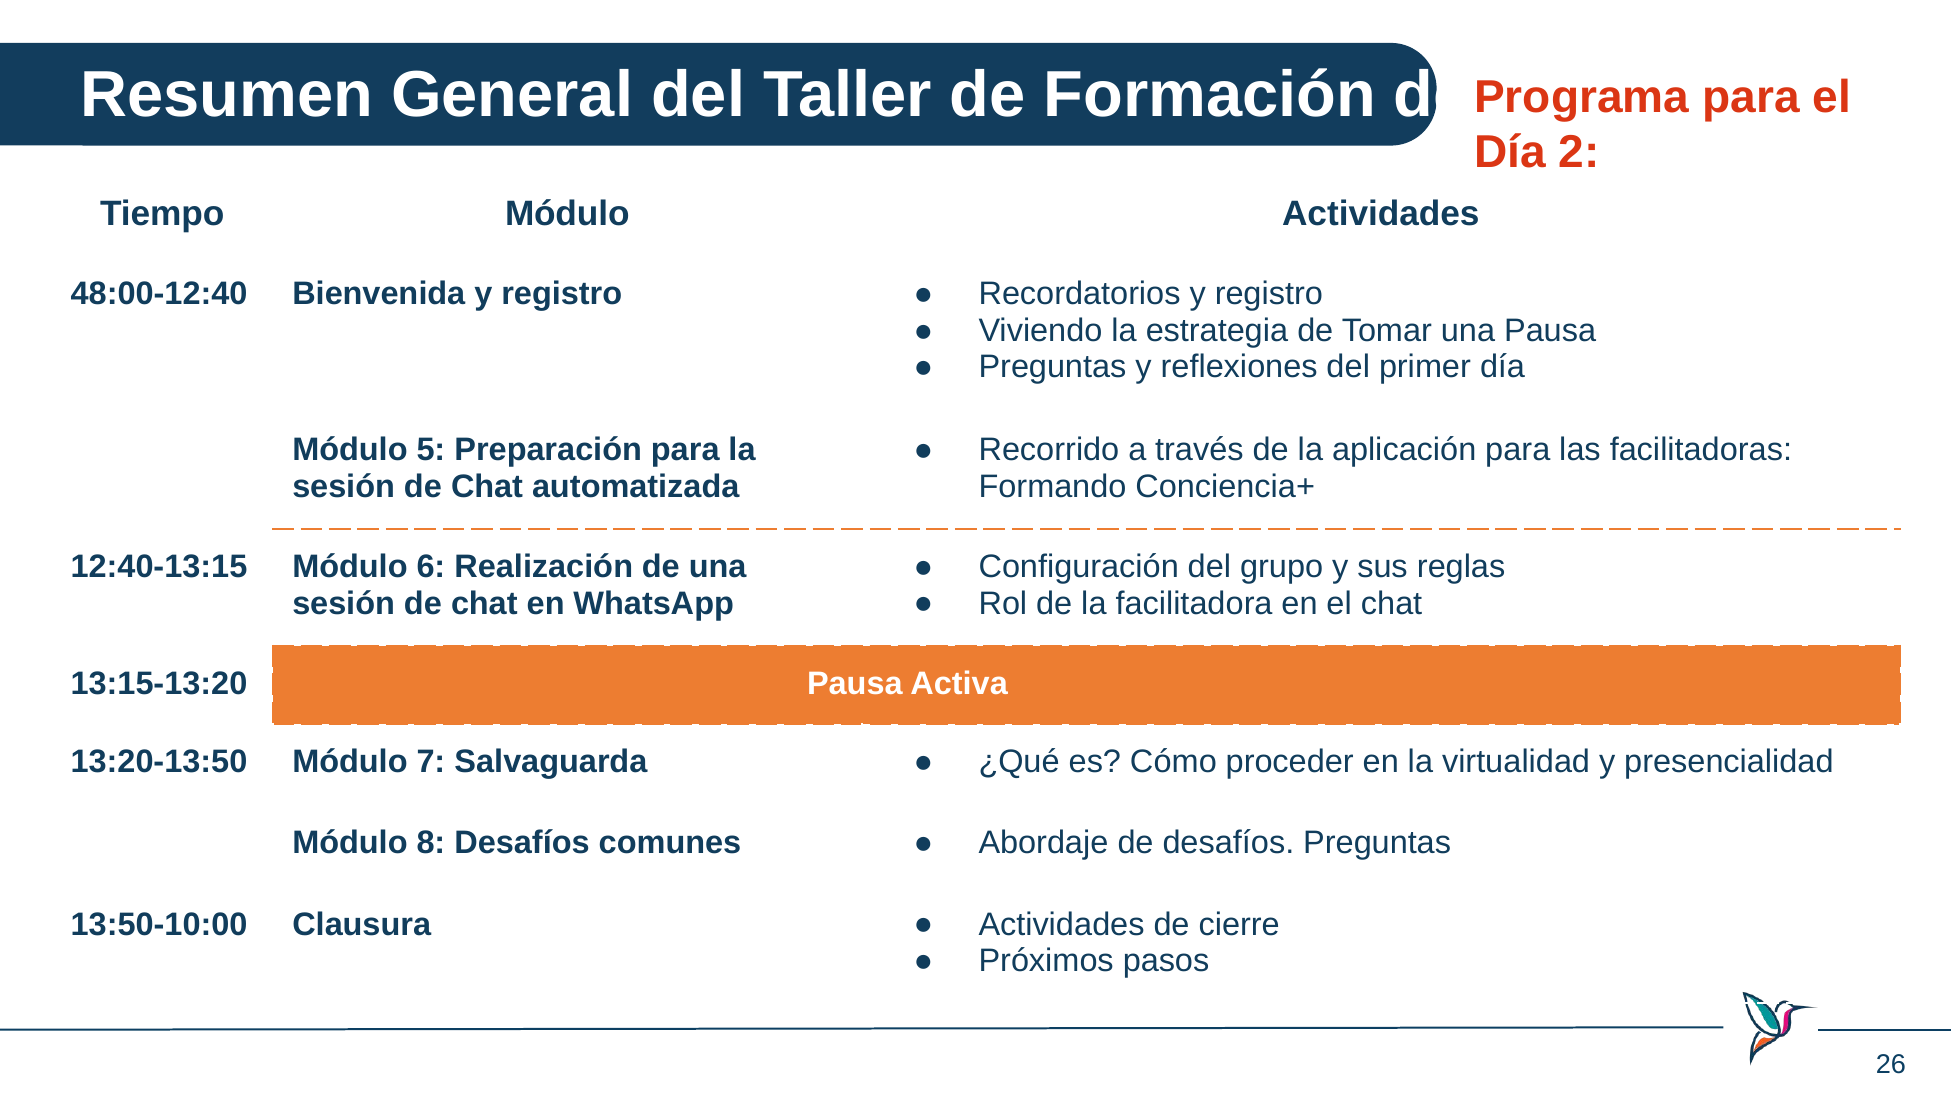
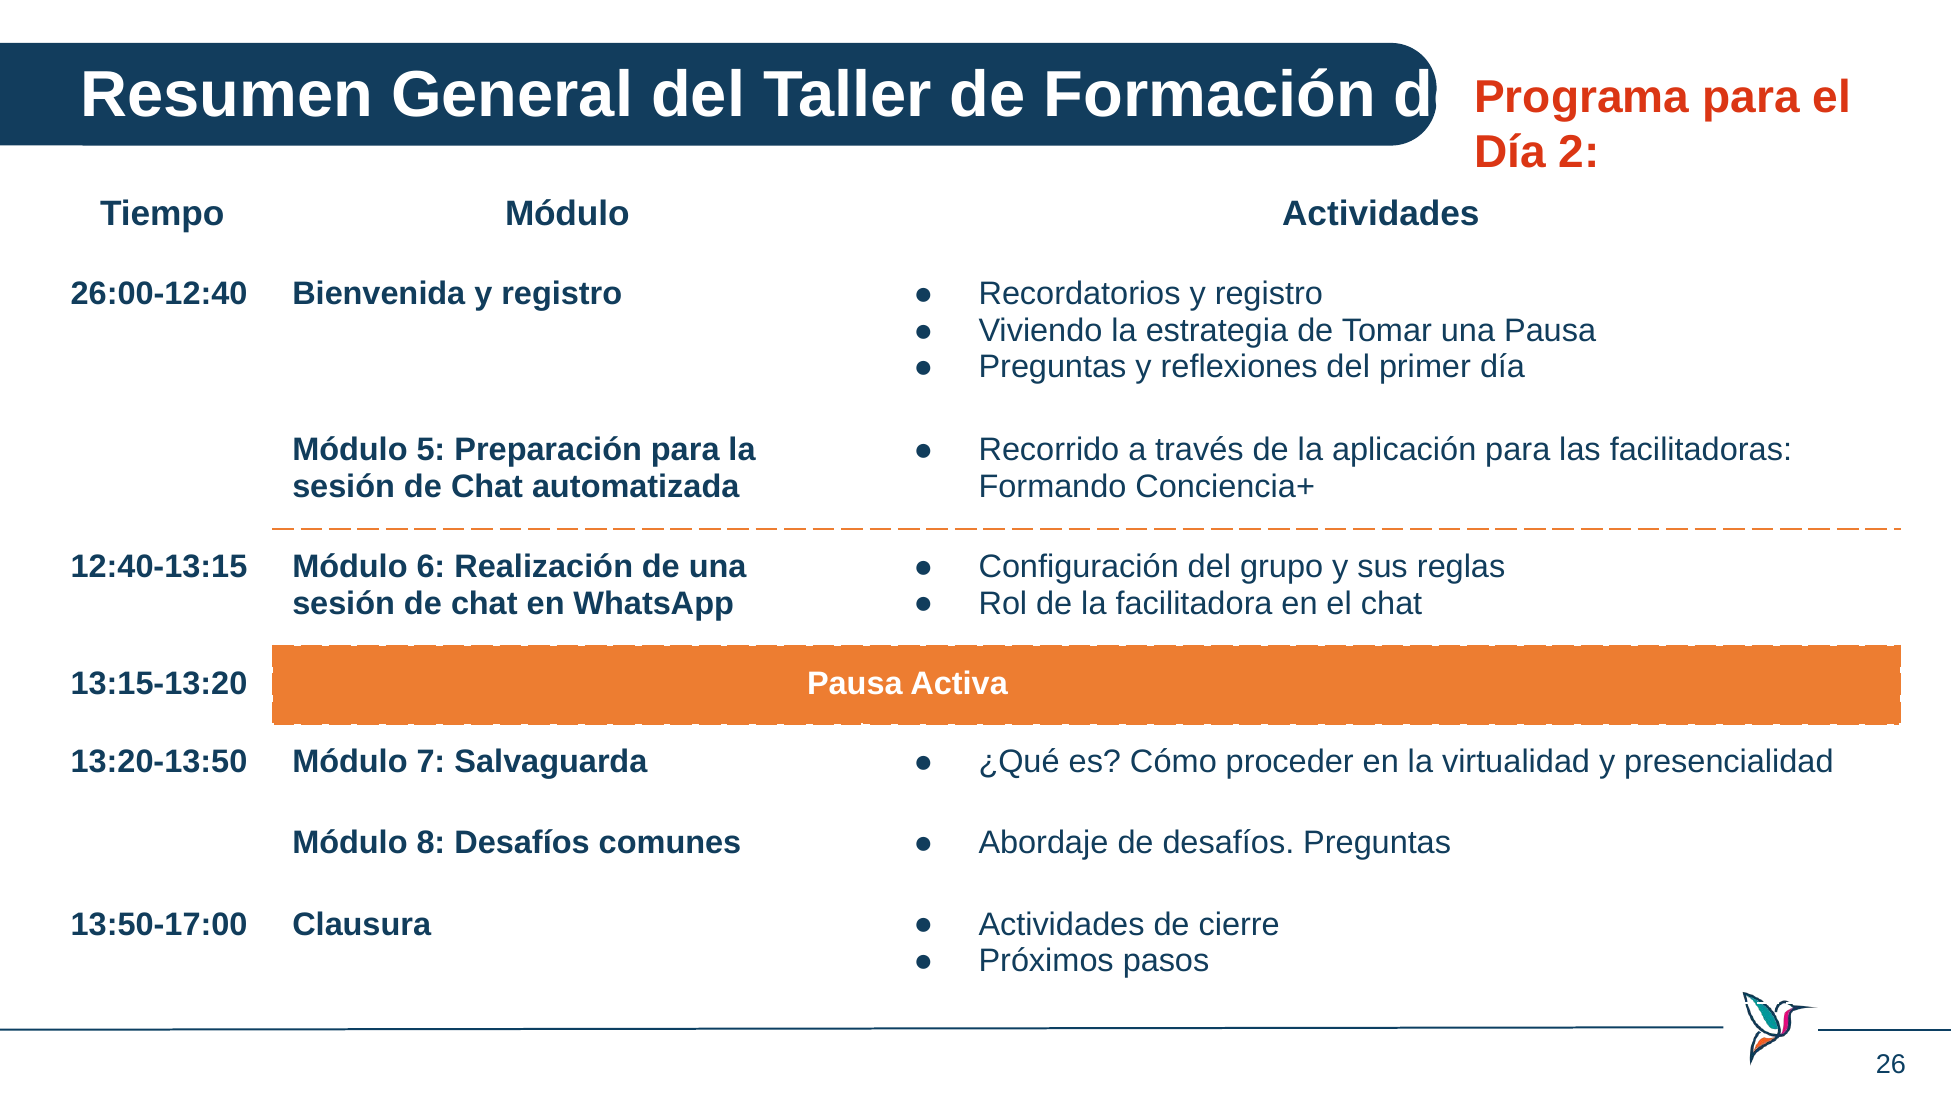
48:00-12:40: 48:00-12:40 -> 26:00-12:40
13:50-10:00: 13:50-10:00 -> 13:50-17:00
